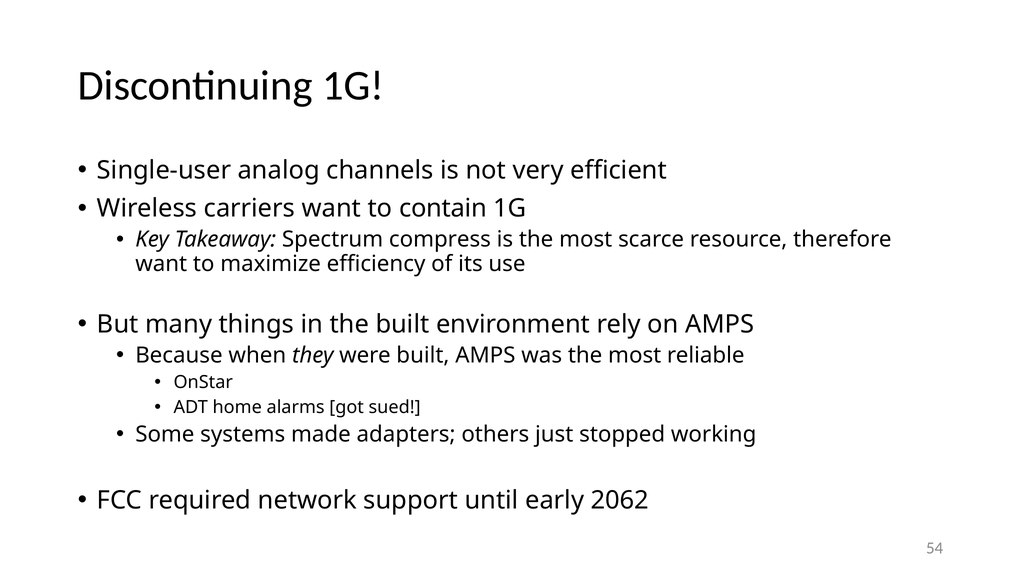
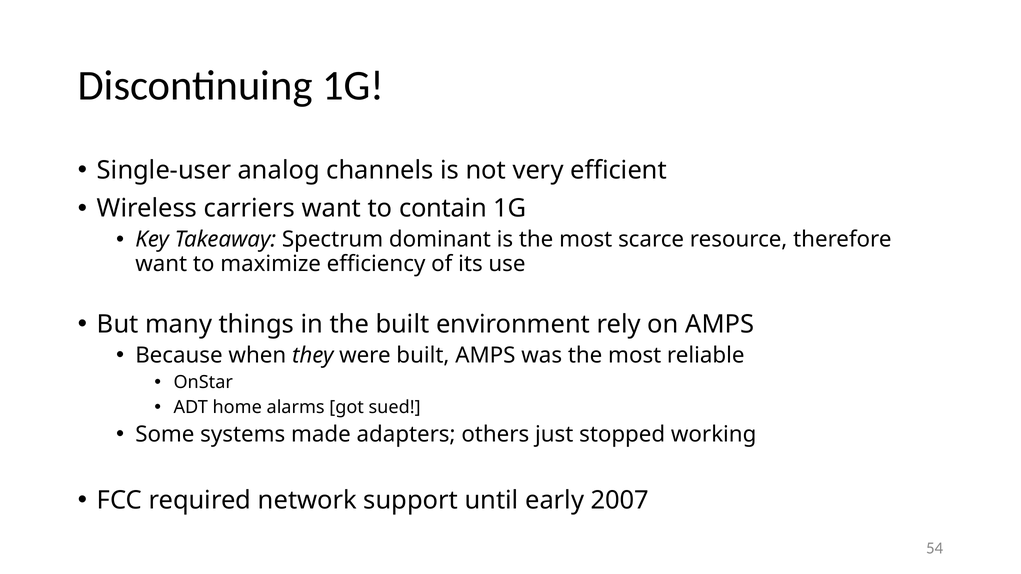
compress: compress -> dominant
2062: 2062 -> 2007
